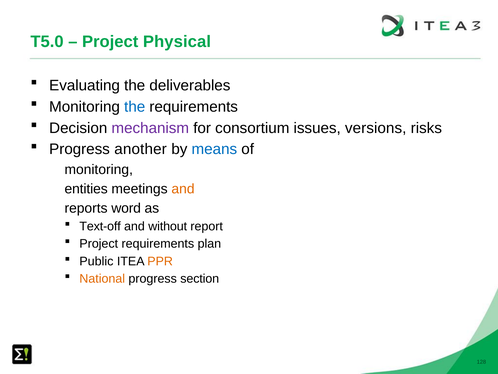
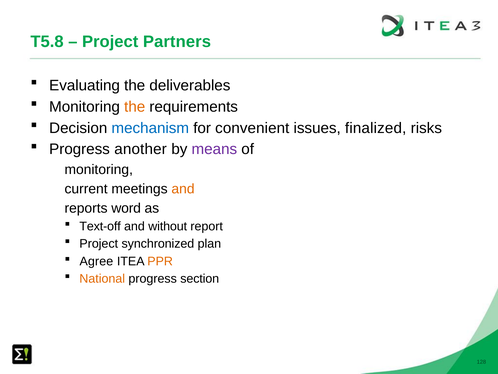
T5.0: T5.0 -> T5.8
Physical: Physical -> Partners
the at (135, 107) colour: blue -> orange
mechanism colour: purple -> blue
consortium: consortium -> convenient
versions: versions -> finalized
means colour: blue -> purple
entities: entities -> current
Project requirements: requirements -> synchronized
Public: Public -> Agree
